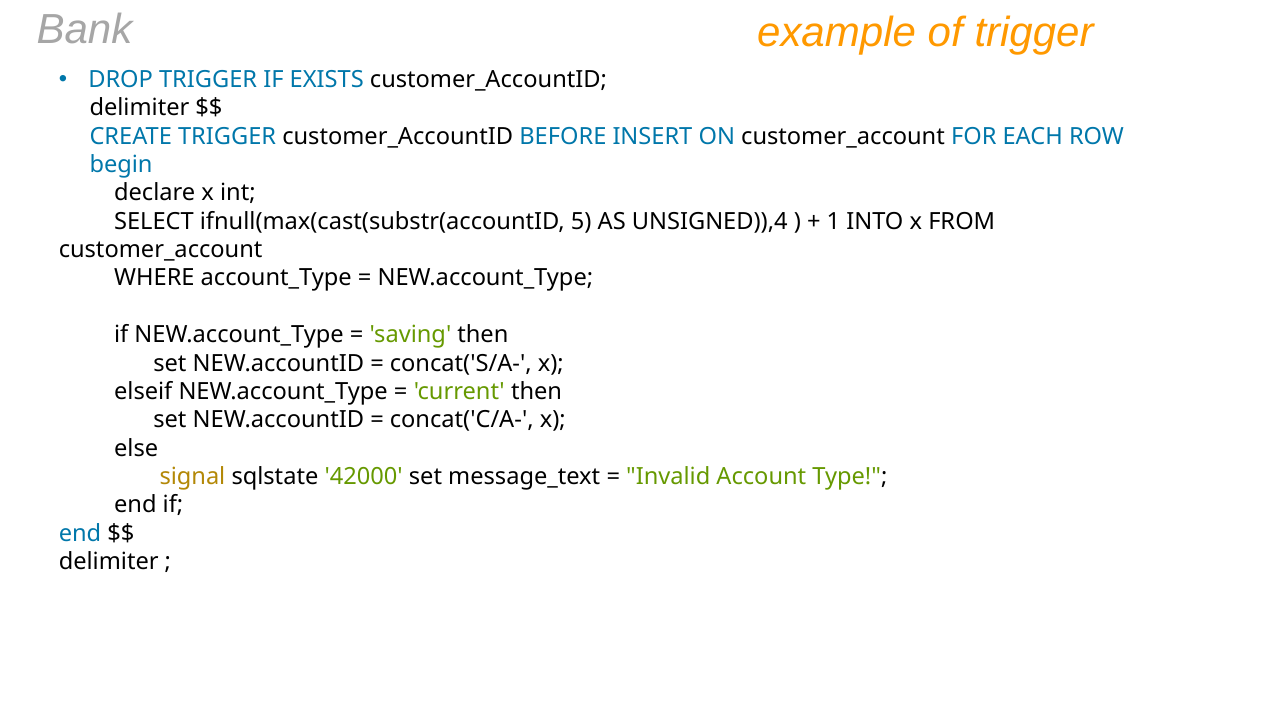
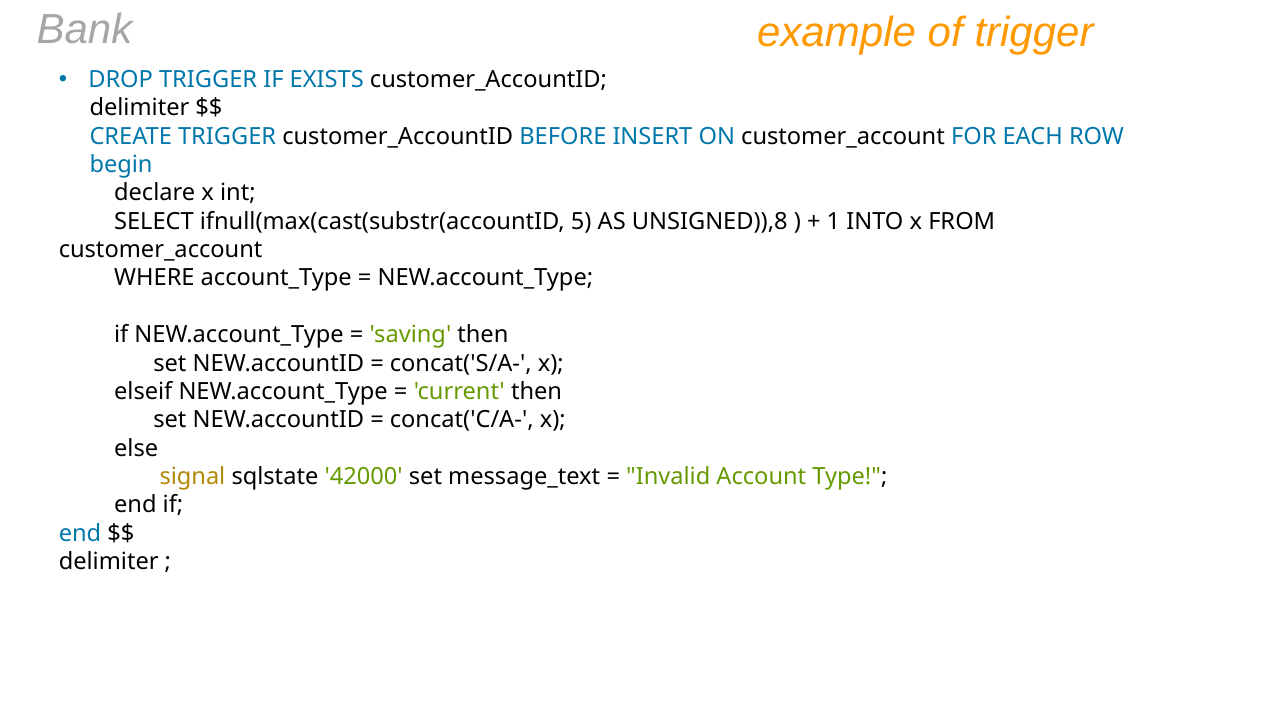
UNSIGNED)),4: UNSIGNED)),4 -> UNSIGNED)),8
